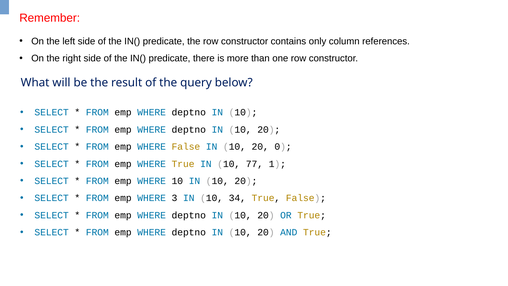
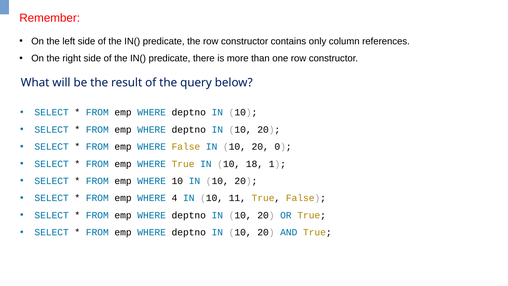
77: 77 -> 18
3: 3 -> 4
34: 34 -> 11
